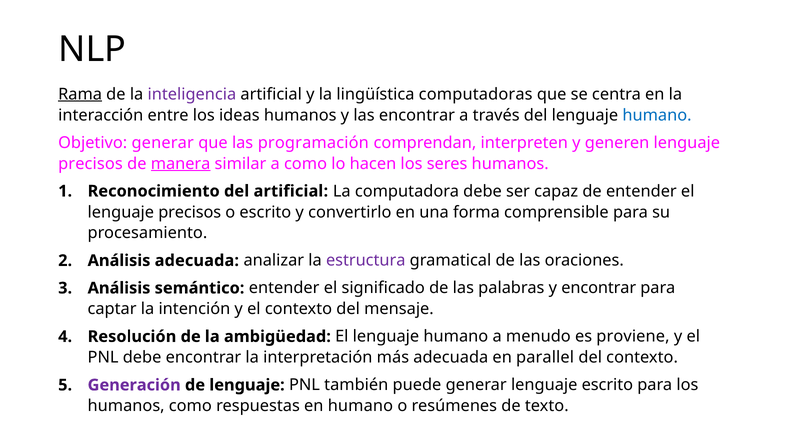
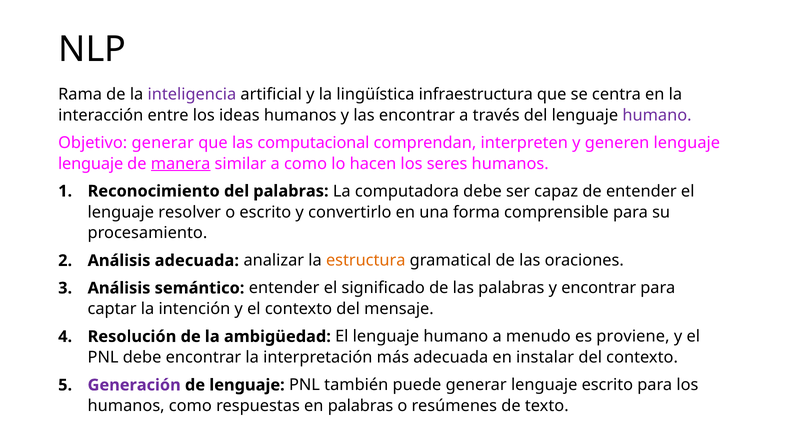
Rama underline: present -> none
computadoras: computadoras -> infraestructura
humano at (657, 115) colour: blue -> purple
programación: programación -> computacional
precisos at (90, 164): precisos -> lenguaje
del artificial: artificial -> palabras
precisos at (190, 212): precisos -> resolver
estructura colour: purple -> orange
parallel: parallel -> instalar
en humano: humano -> palabras
